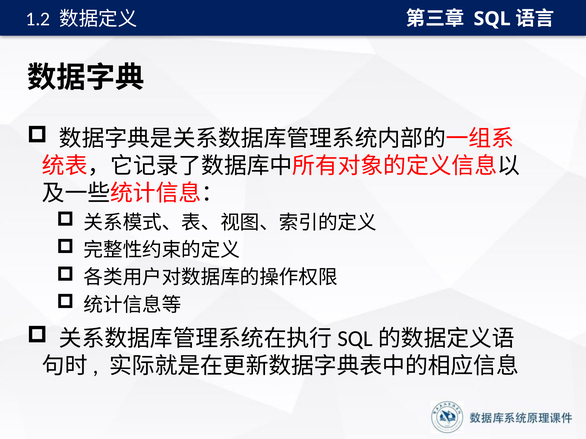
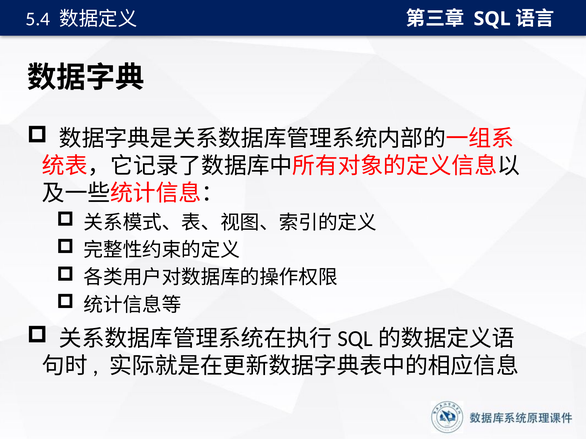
1.2: 1.2 -> 5.4
